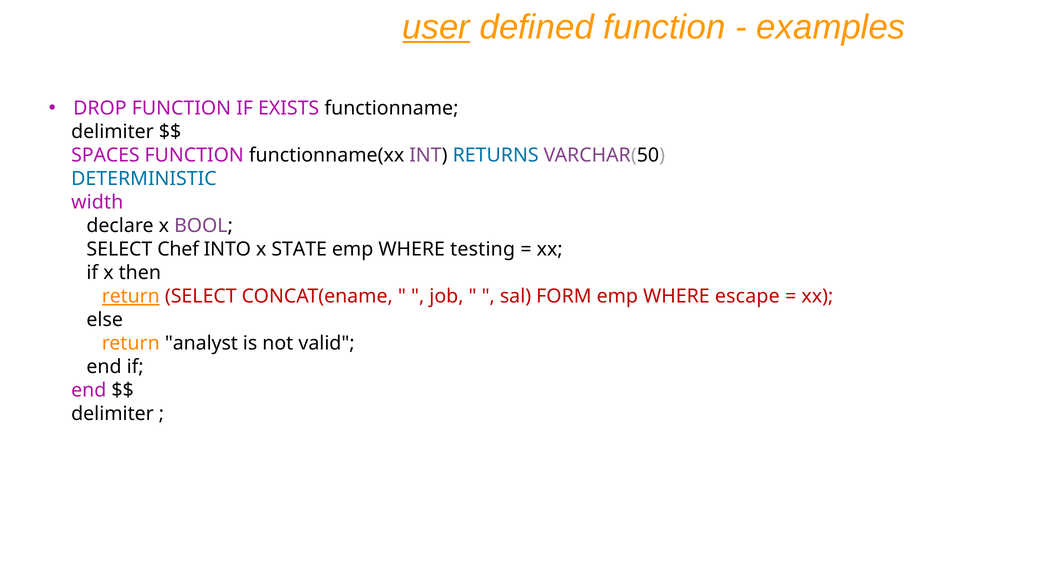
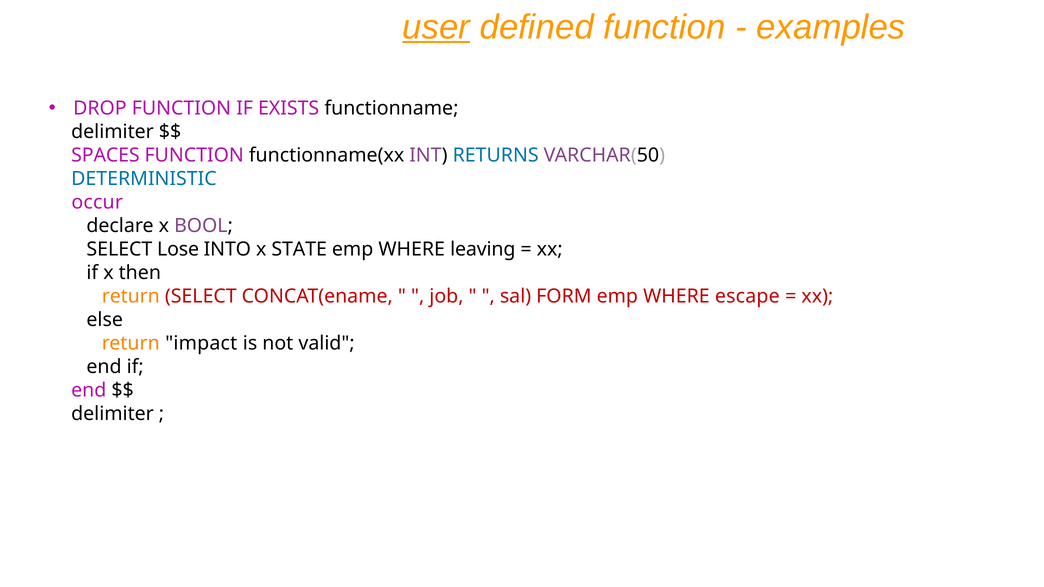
width: width -> occur
Chef: Chef -> Lose
testing: testing -> leaving
return at (131, 296) underline: present -> none
analyst: analyst -> impact
